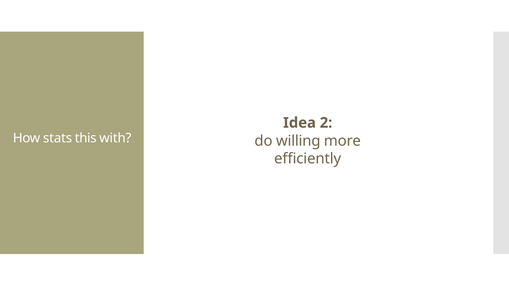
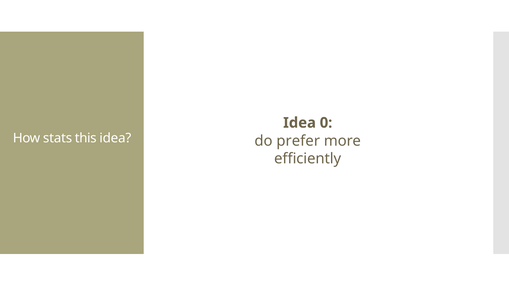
2: 2 -> 0
this with: with -> idea
willing: willing -> prefer
